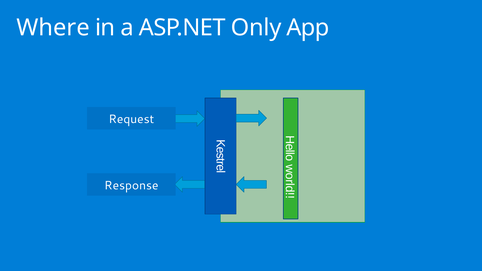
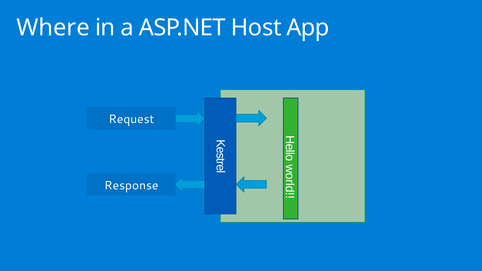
Only: Only -> Host
